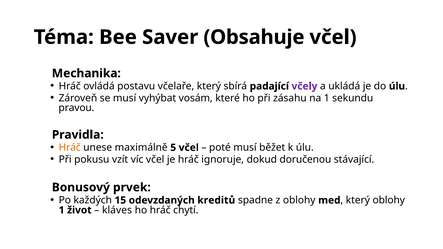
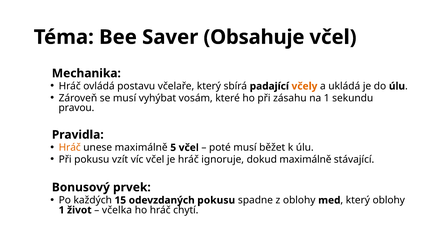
včely colour: purple -> orange
dokud doručenou: doručenou -> maximálně
odevzdaných kreditů: kreditů -> pokusu
kláves: kláves -> včelka
